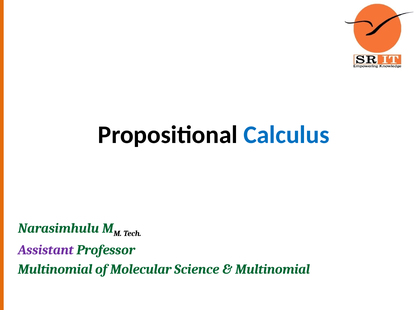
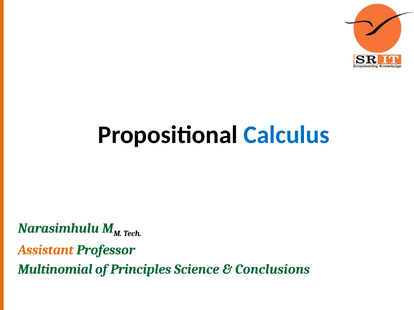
Assistant colour: purple -> orange
Molecular: Molecular -> Principles
Multinomial at (273, 270): Multinomial -> Conclusions
